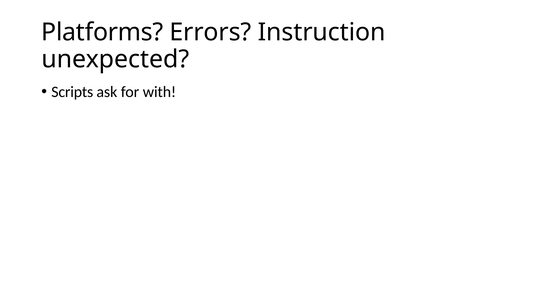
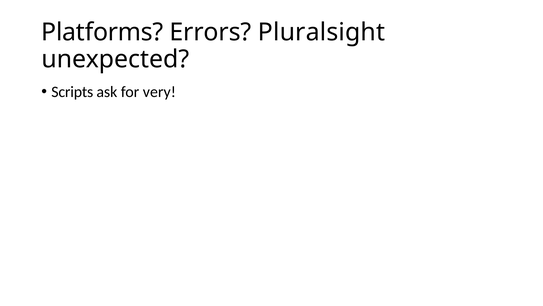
Instruction: Instruction -> Pluralsight
with: with -> very
